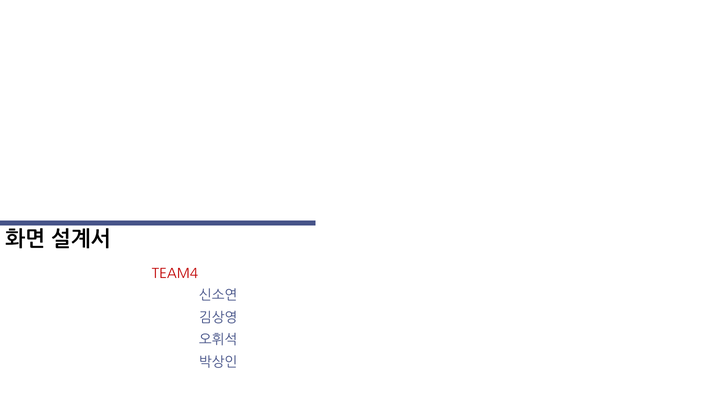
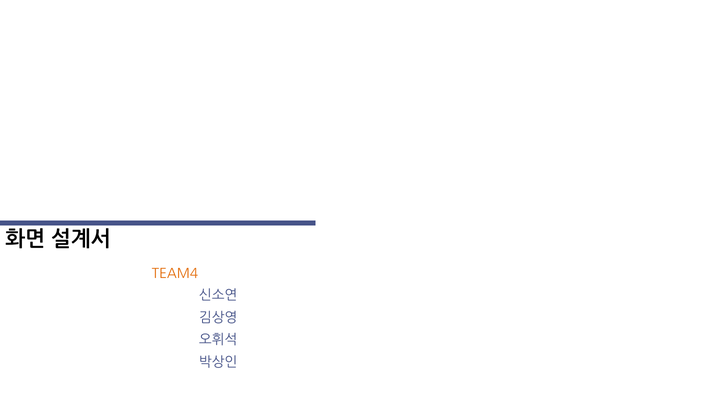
TEAM4 colour: red -> orange
